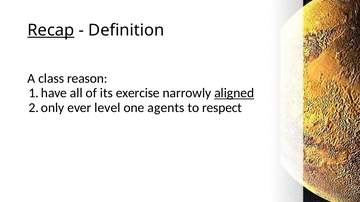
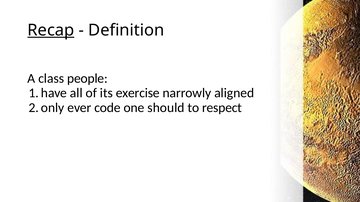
reason: reason -> people
aligned underline: present -> none
level: level -> code
agents: agents -> should
